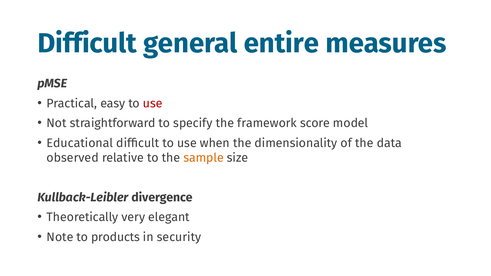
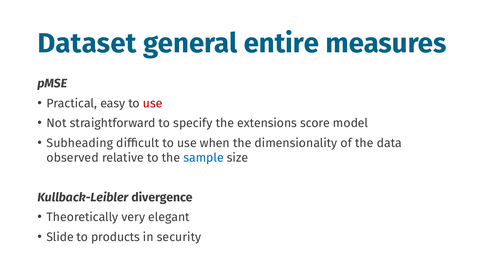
Difficult at (87, 43): Difficult -> Dataset
framework: framework -> extensions
Educational: Educational -> Subheading
sample colour: orange -> blue
Note: Note -> Slide
